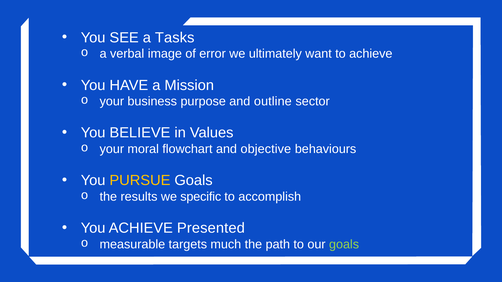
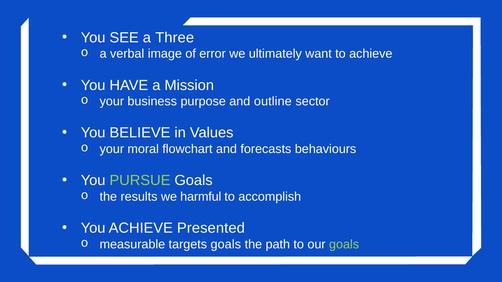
Tasks: Tasks -> Three
objective: objective -> forecasts
PURSUE colour: yellow -> light green
specific: specific -> harmful
targets much: much -> goals
